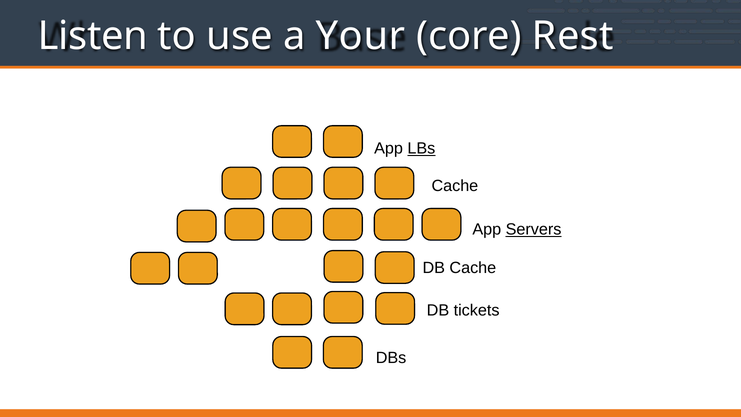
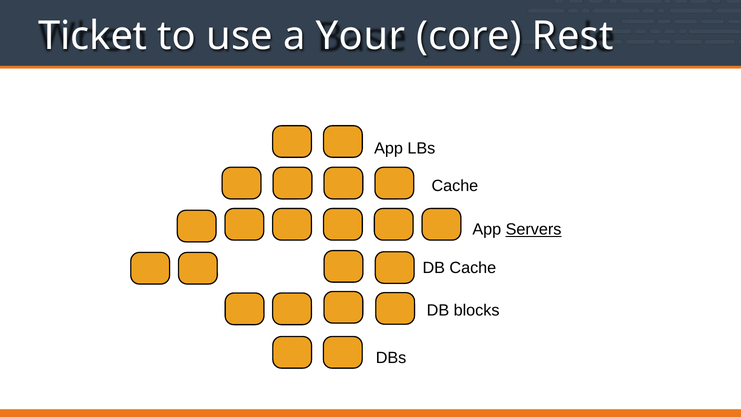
Listen: Listen -> Ticket
LBs underline: present -> none
tickets: tickets -> blocks
